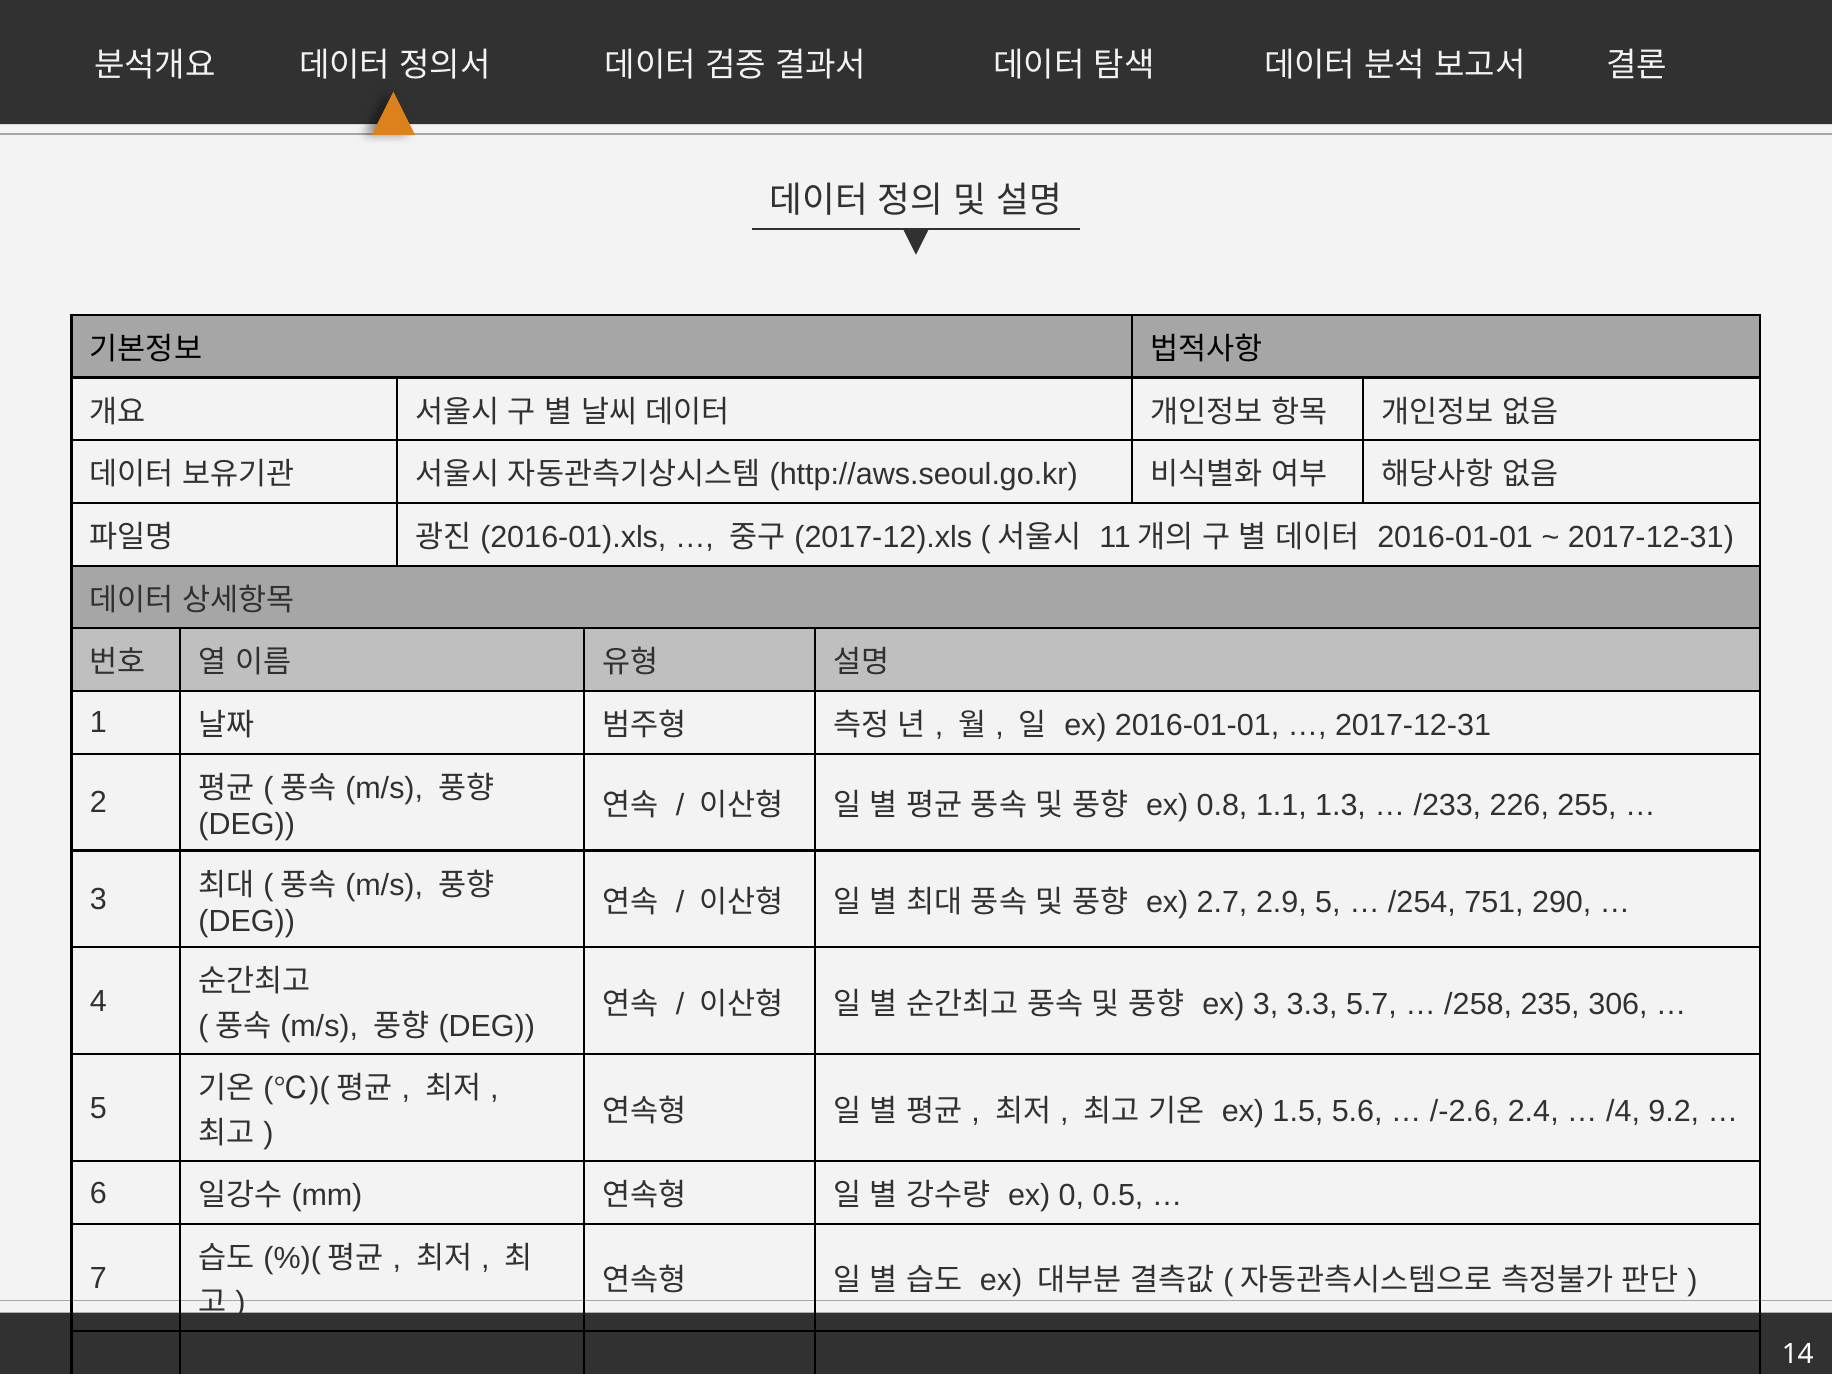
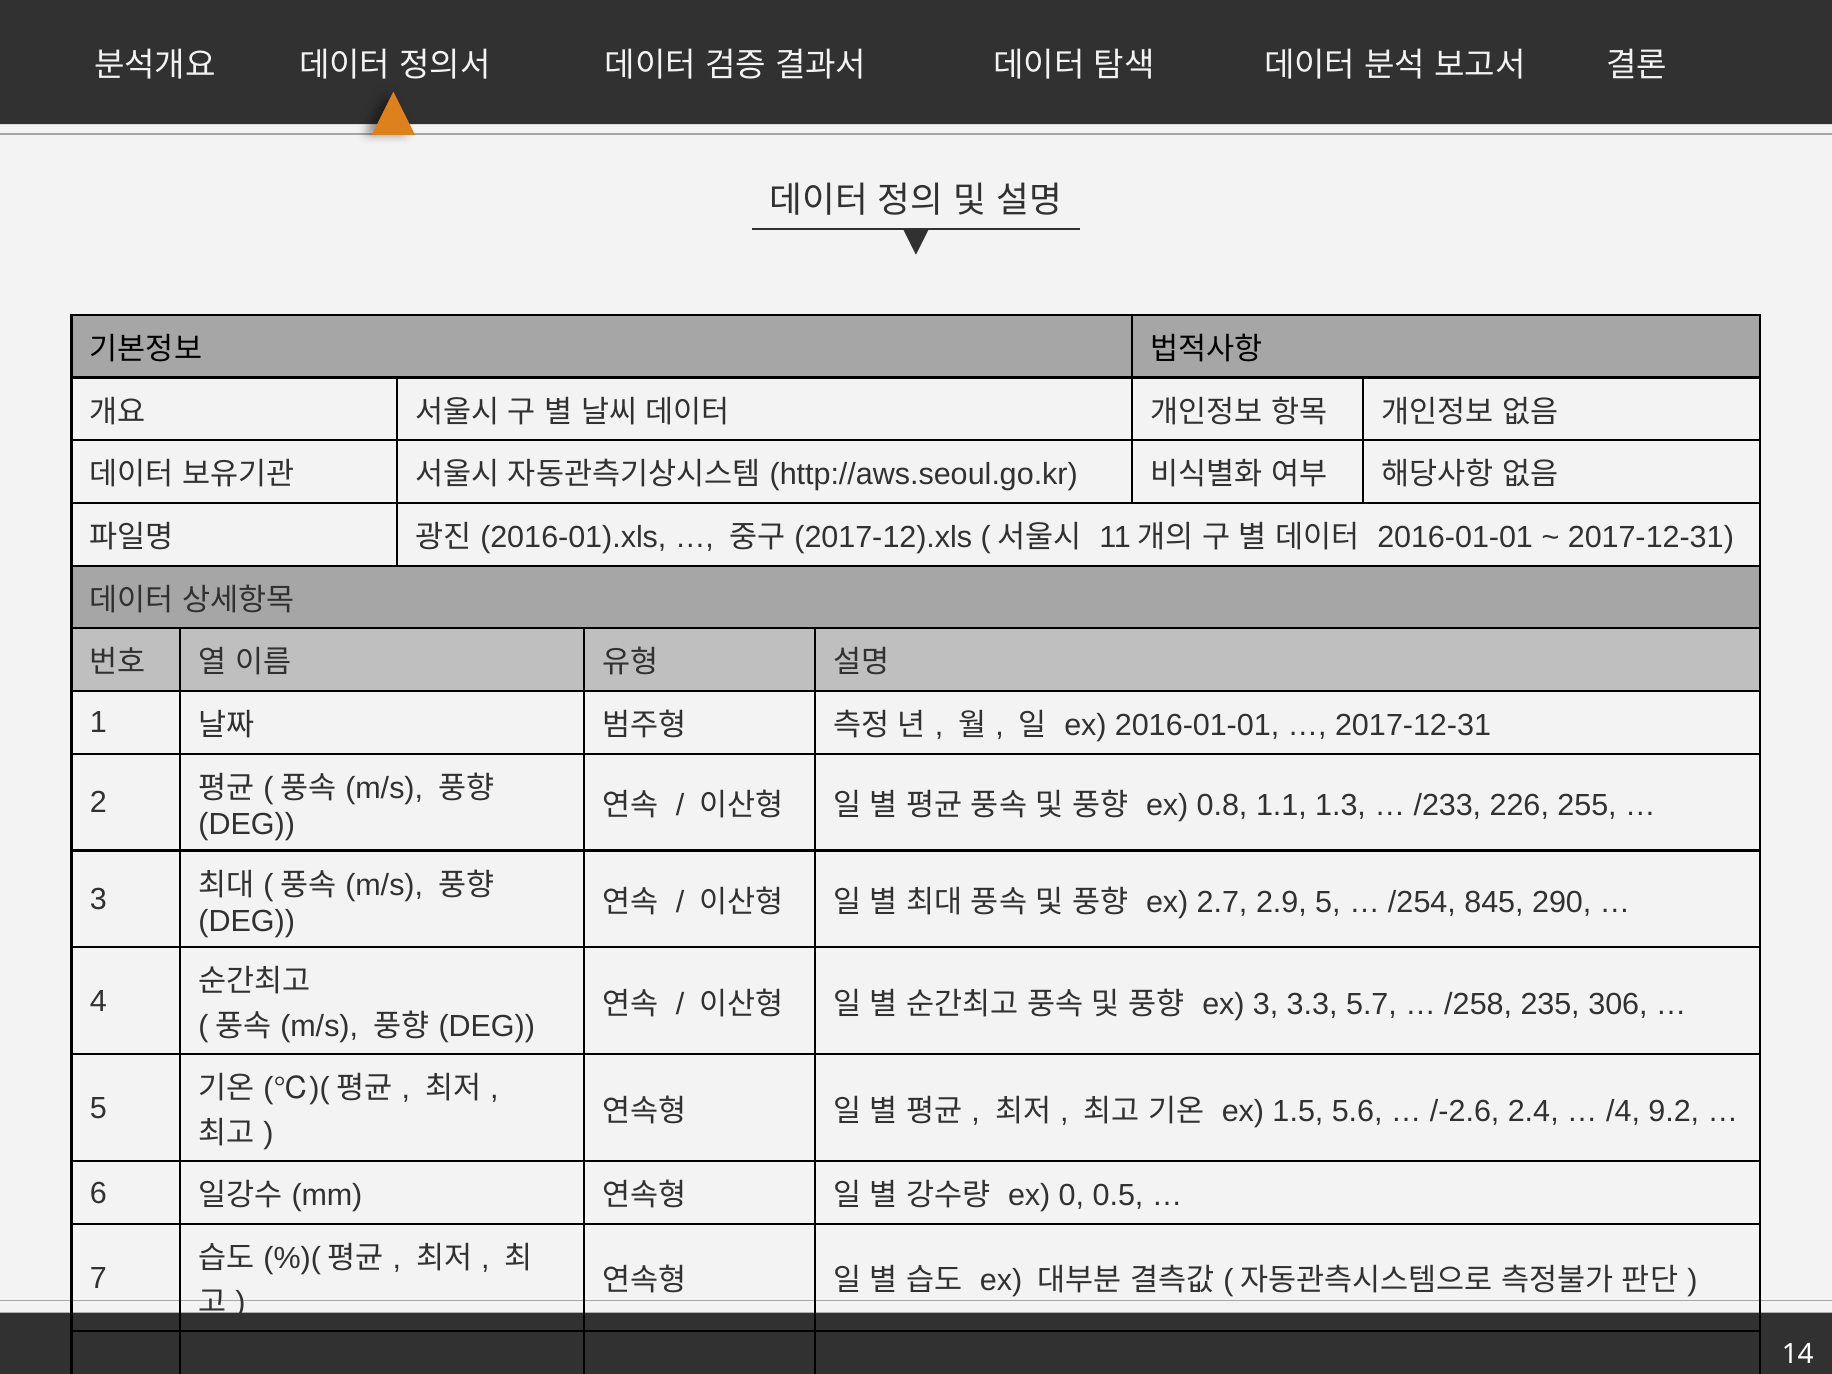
751: 751 -> 845
